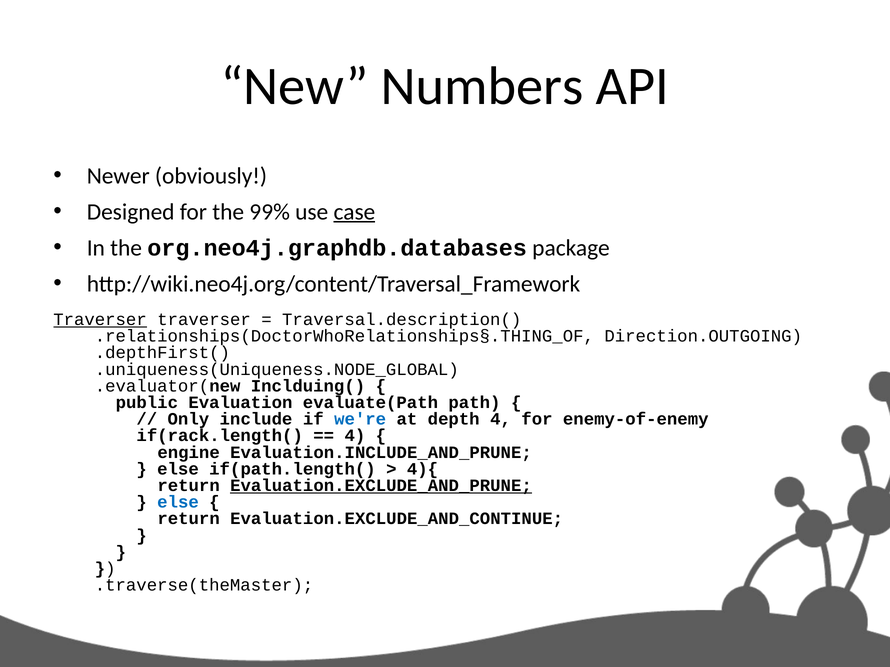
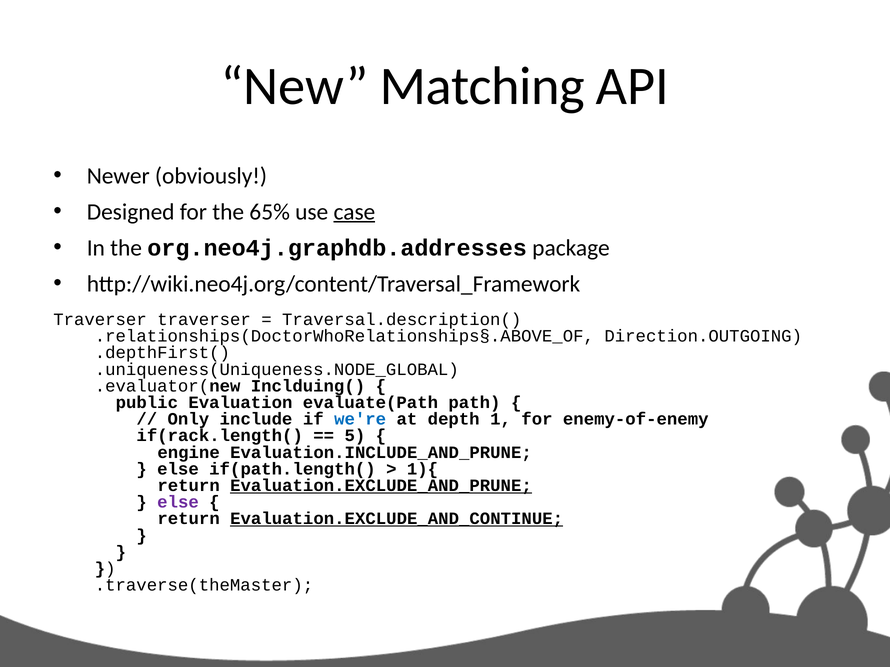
Numbers: Numbers -> Matching
99%: 99% -> 65%
org.neo4j.graphdb.databases: org.neo4j.graphdb.databases -> org.neo4j.graphdb.addresses
Traverser at (100, 320) underline: present -> none
.relationships(DoctorWhoRelationships§.THING_OF: .relationships(DoctorWhoRelationships§.THING_OF -> .relationships(DoctorWhoRelationships§.ABOVE_OF
depth 4: 4 -> 1
4 at (355, 436): 4 -> 5
4){: 4){ -> 1){
else at (178, 502) colour: blue -> purple
Evaluation.EXCLUDE_AND_CONTINUE underline: none -> present
